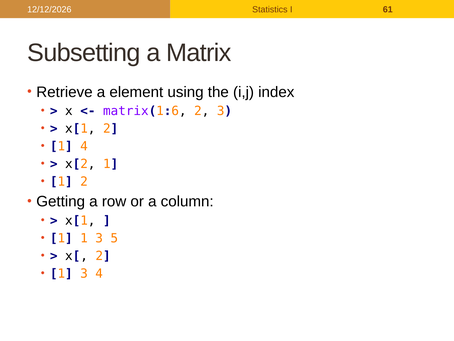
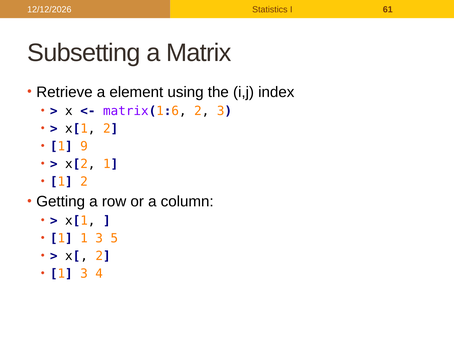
1 4: 4 -> 9
